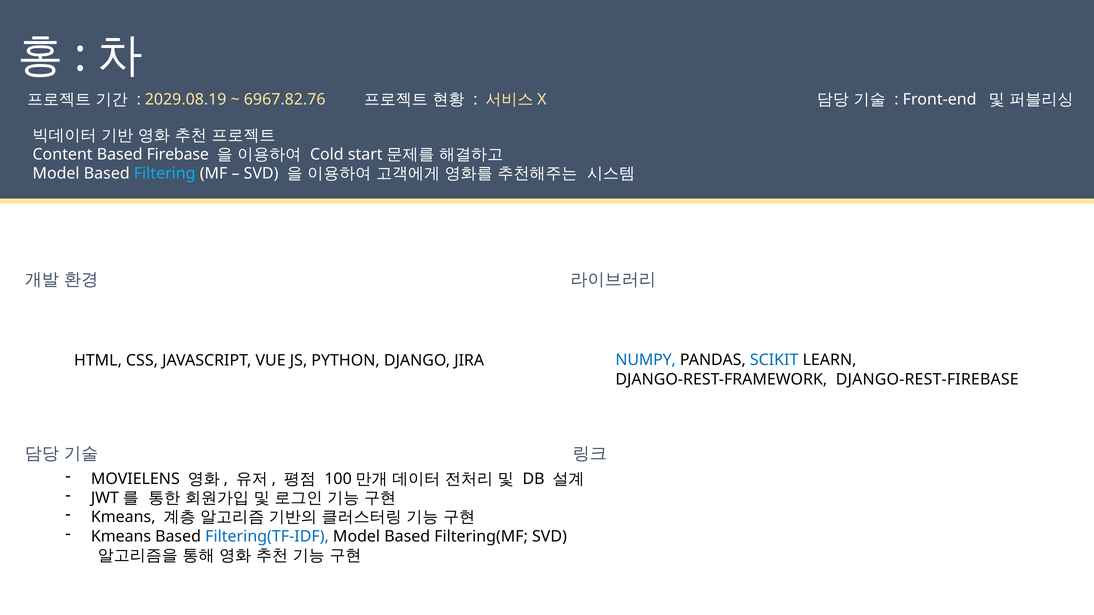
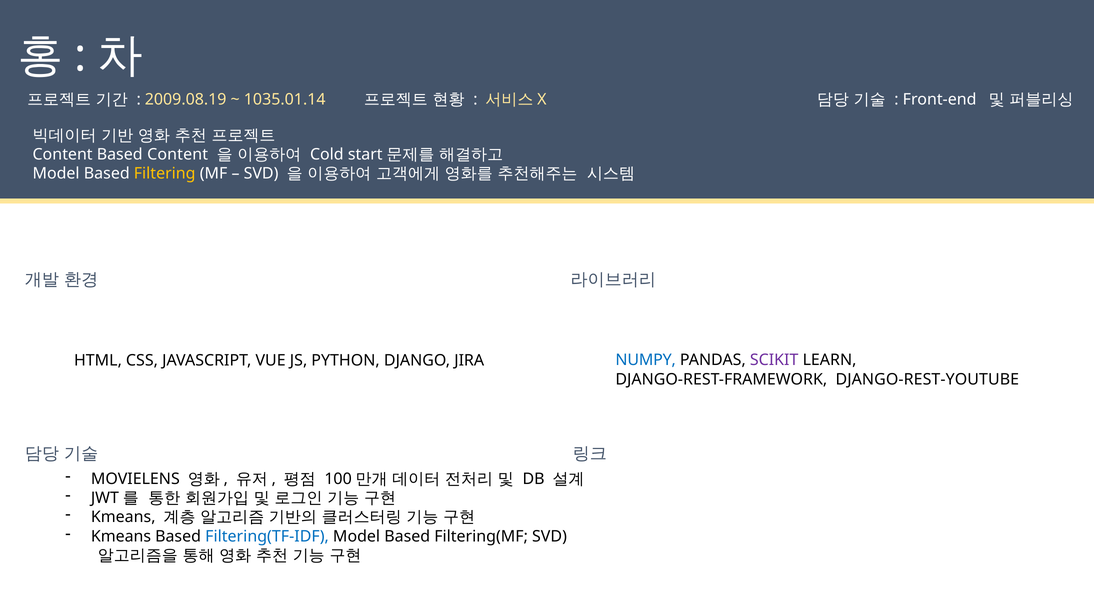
2029.08.19: 2029.08.19 -> 2009.08.19
6967.82.76: 6967.82.76 -> 1035.01.14
Based Firebase: Firebase -> Content
Filtering colour: light blue -> yellow
SCIKIT colour: blue -> purple
DJANGO-REST-FIREBASE: DJANGO-REST-FIREBASE -> DJANGO-REST-YOUTUBE
